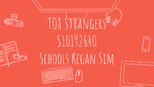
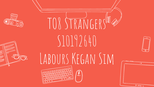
Schools: Schools -> Labours
